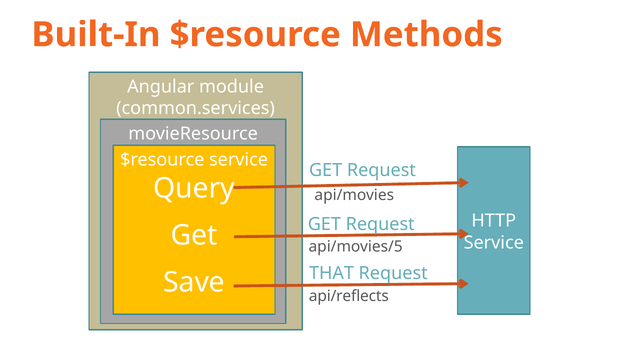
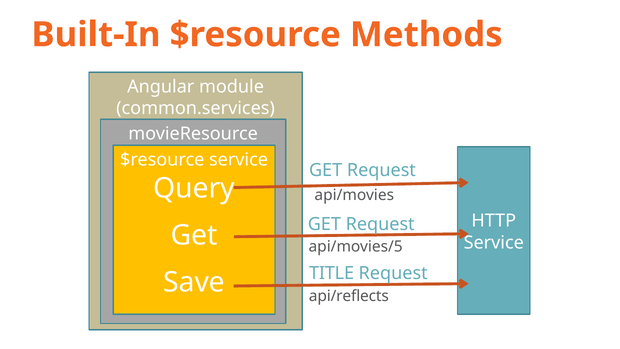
THAT: THAT -> TITLE
